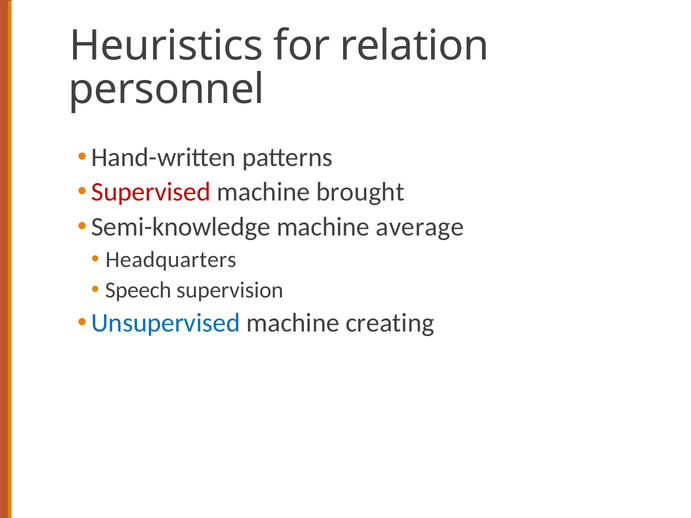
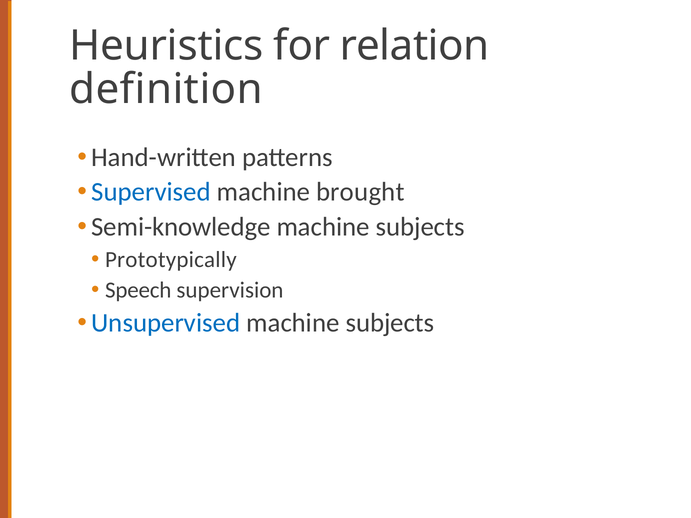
personnel: personnel -> definition
Supervised colour: red -> blue
average at (420, 227): average -> subjects
Headquarters: Headquarters -> Prototypically
creating at (390, 323): creating -> subjects
